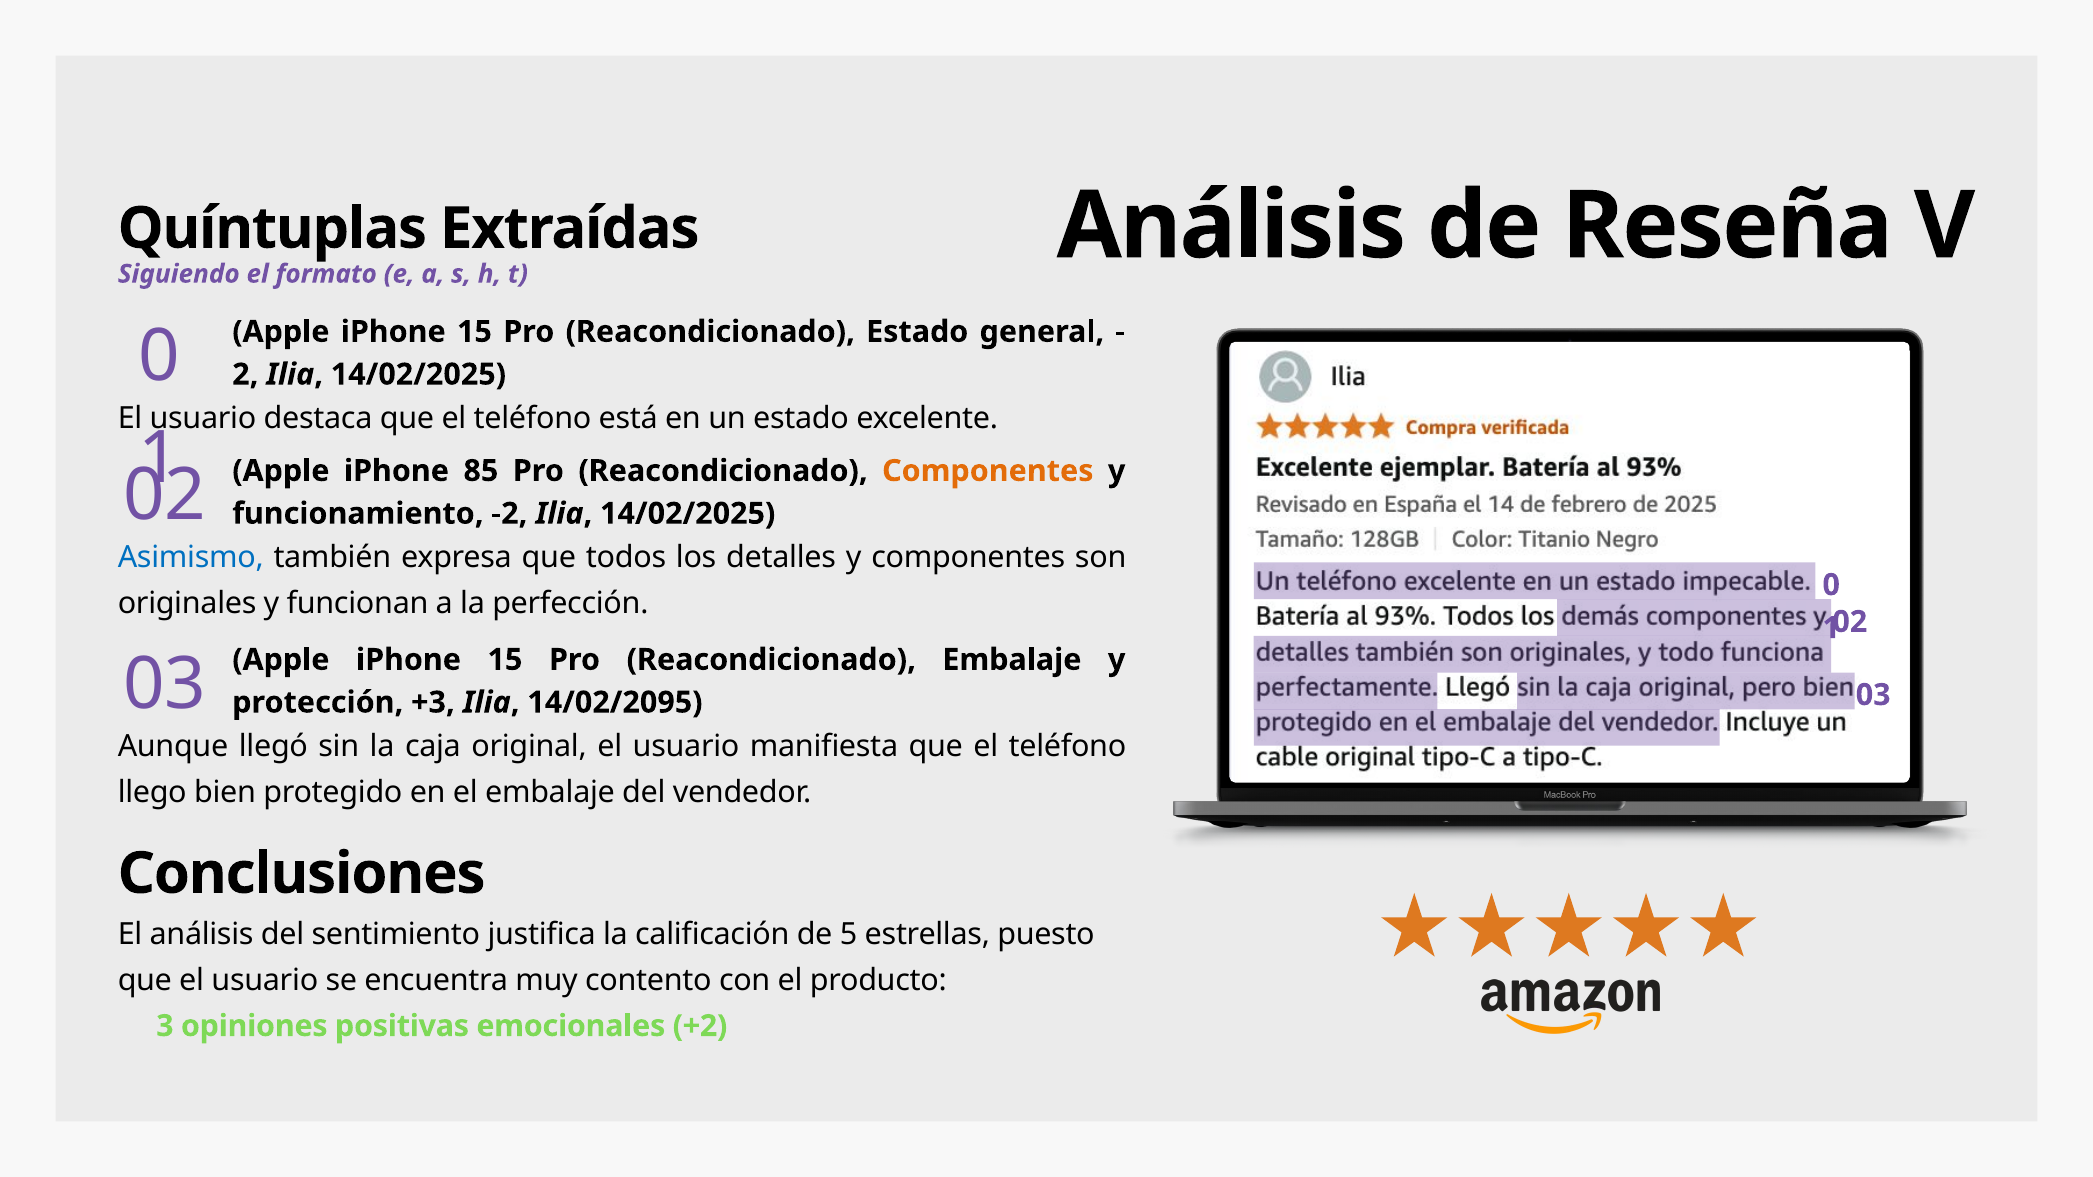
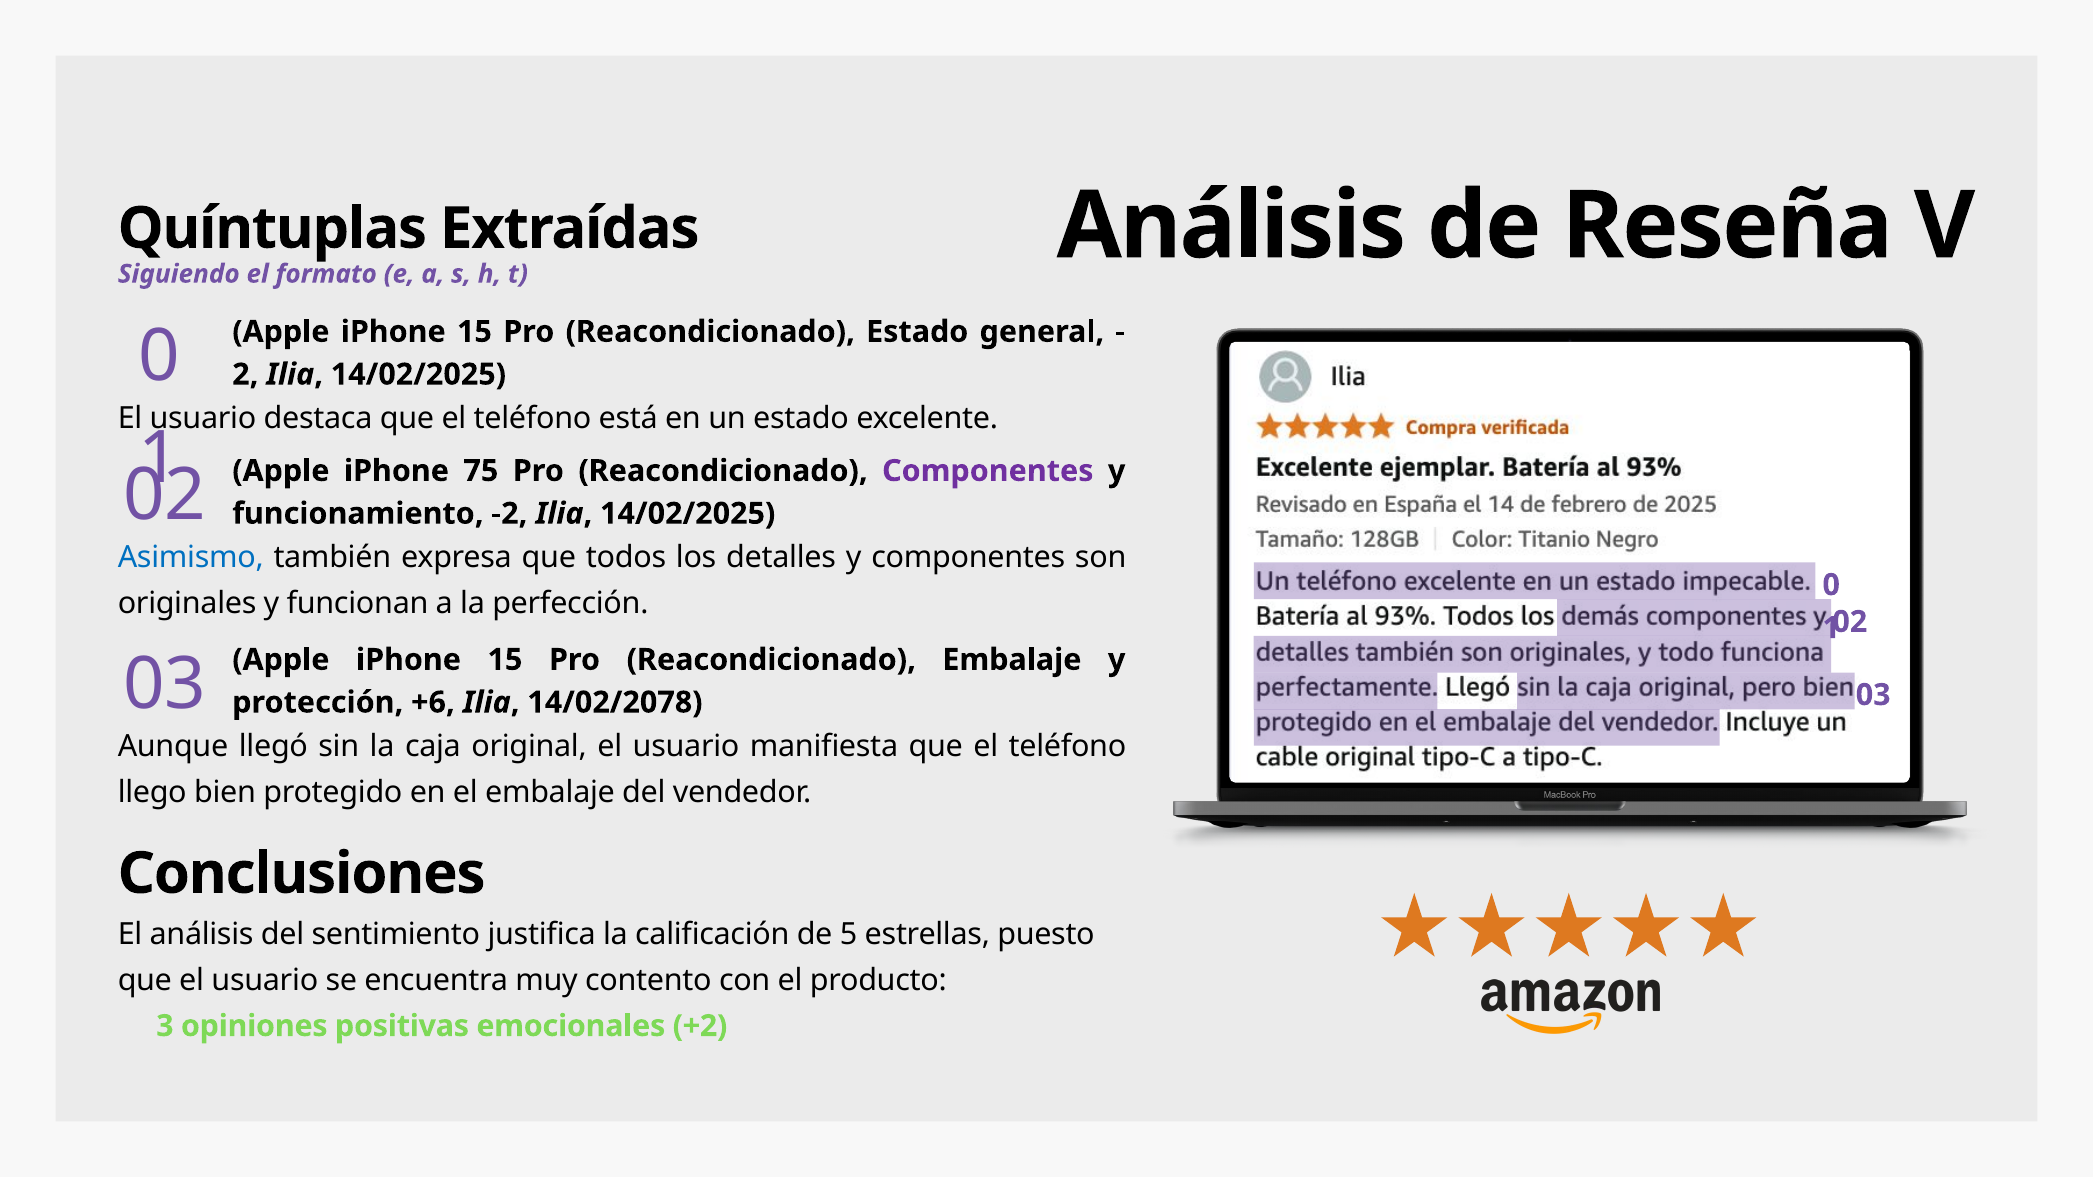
85: 85 -> 75
Componentes at (988, 471) colour: orange -> purple
+3: +3 -> +6
14/02/2095: 14/02/2095 -> 14/02/2078
